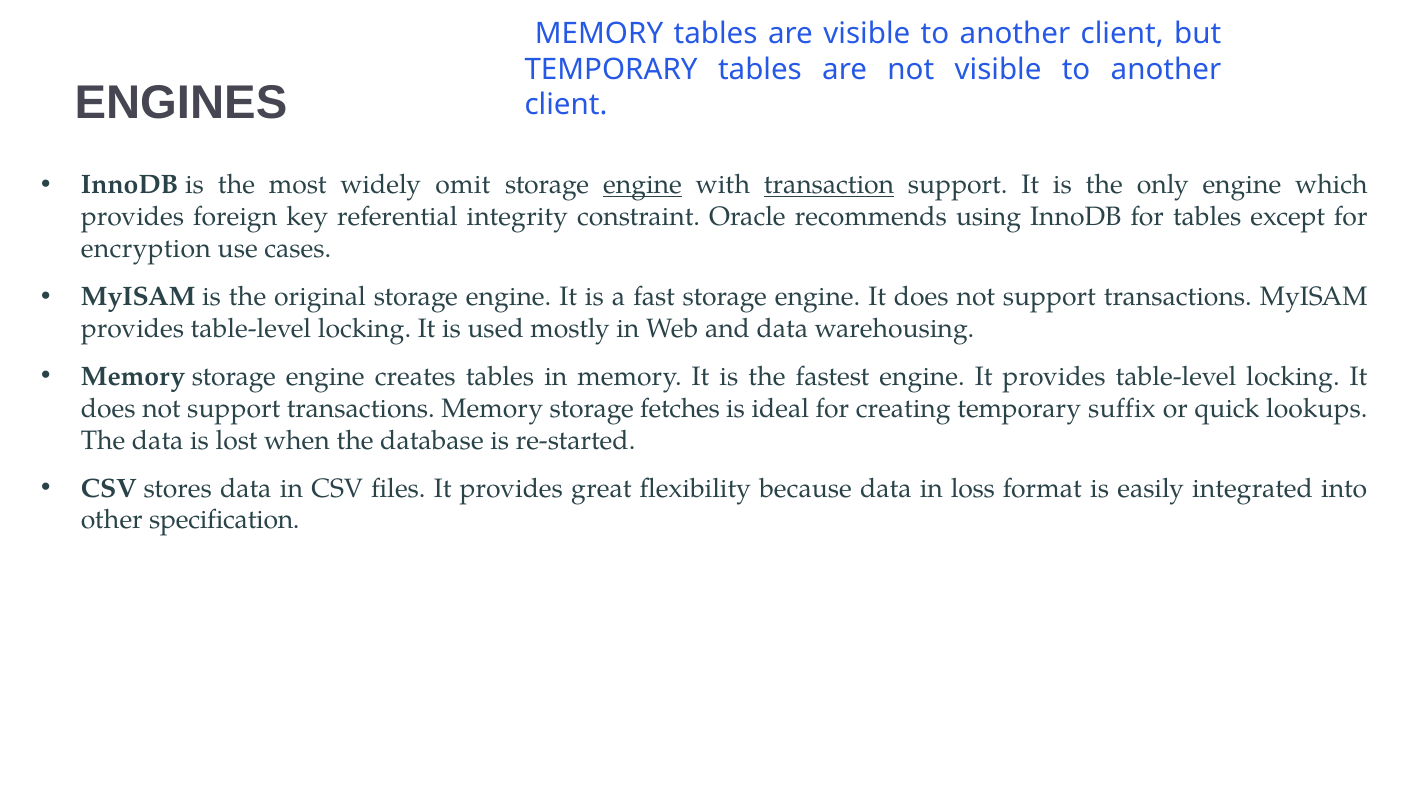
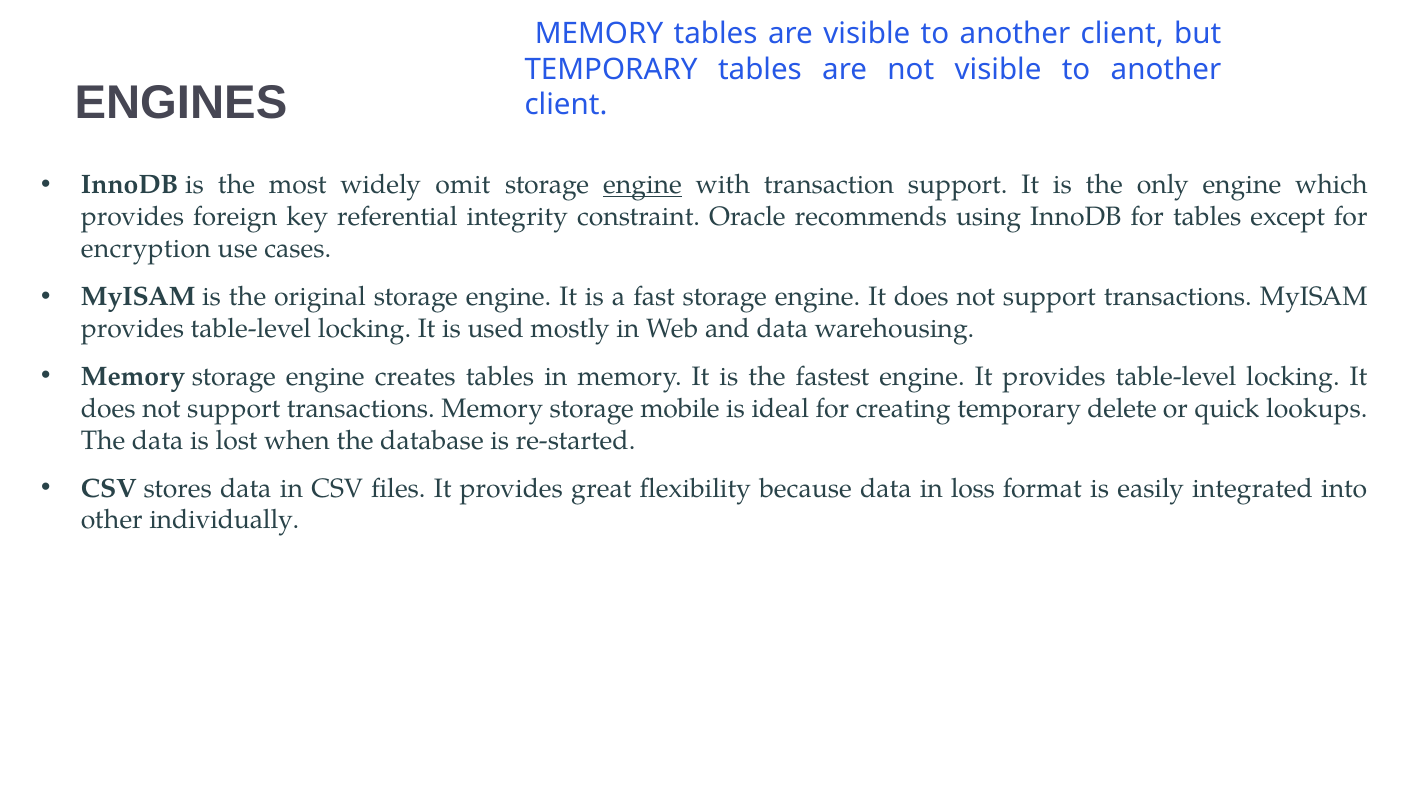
transaction underline: present -> none
fetches: fetches -> mobile
suffix: suffix -> delete
specification: specification -> individually
